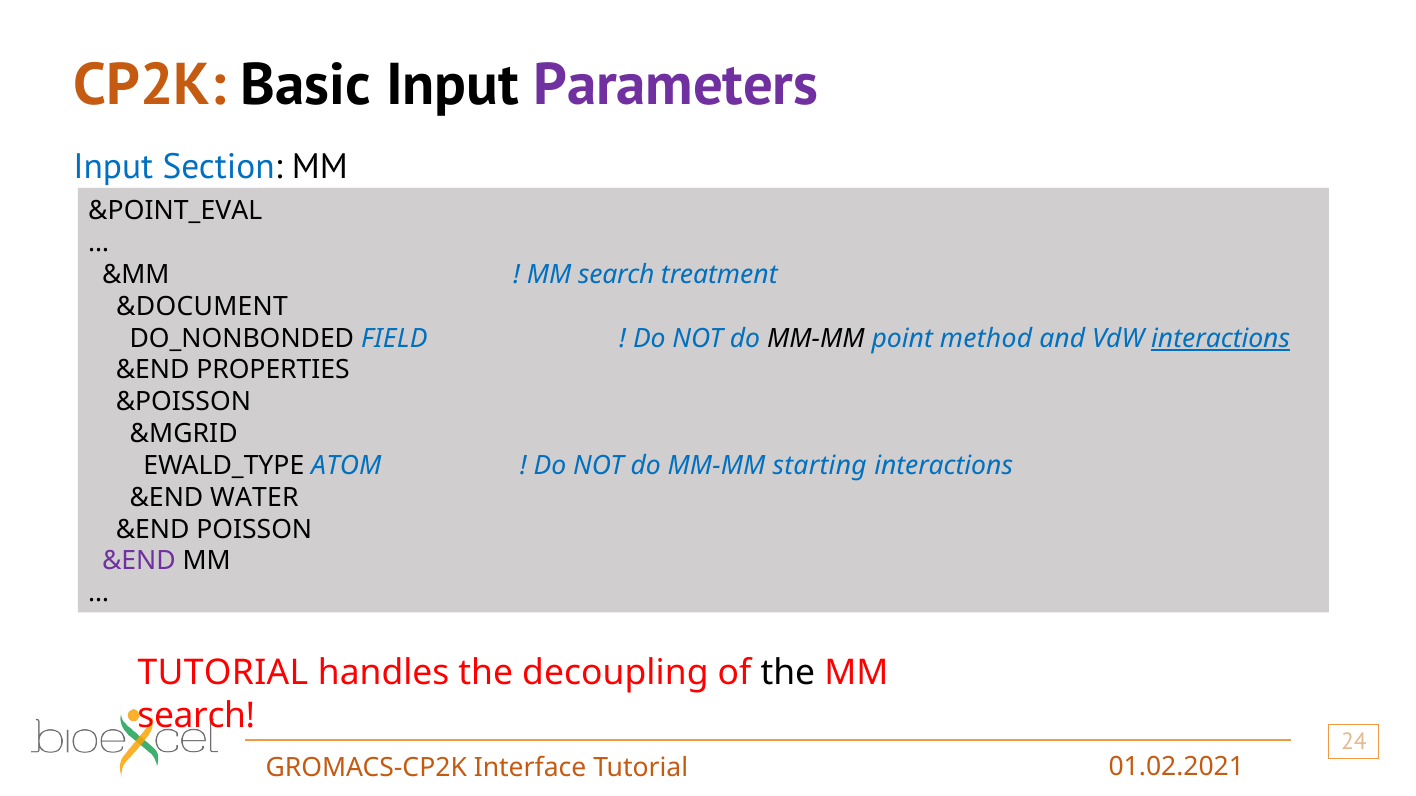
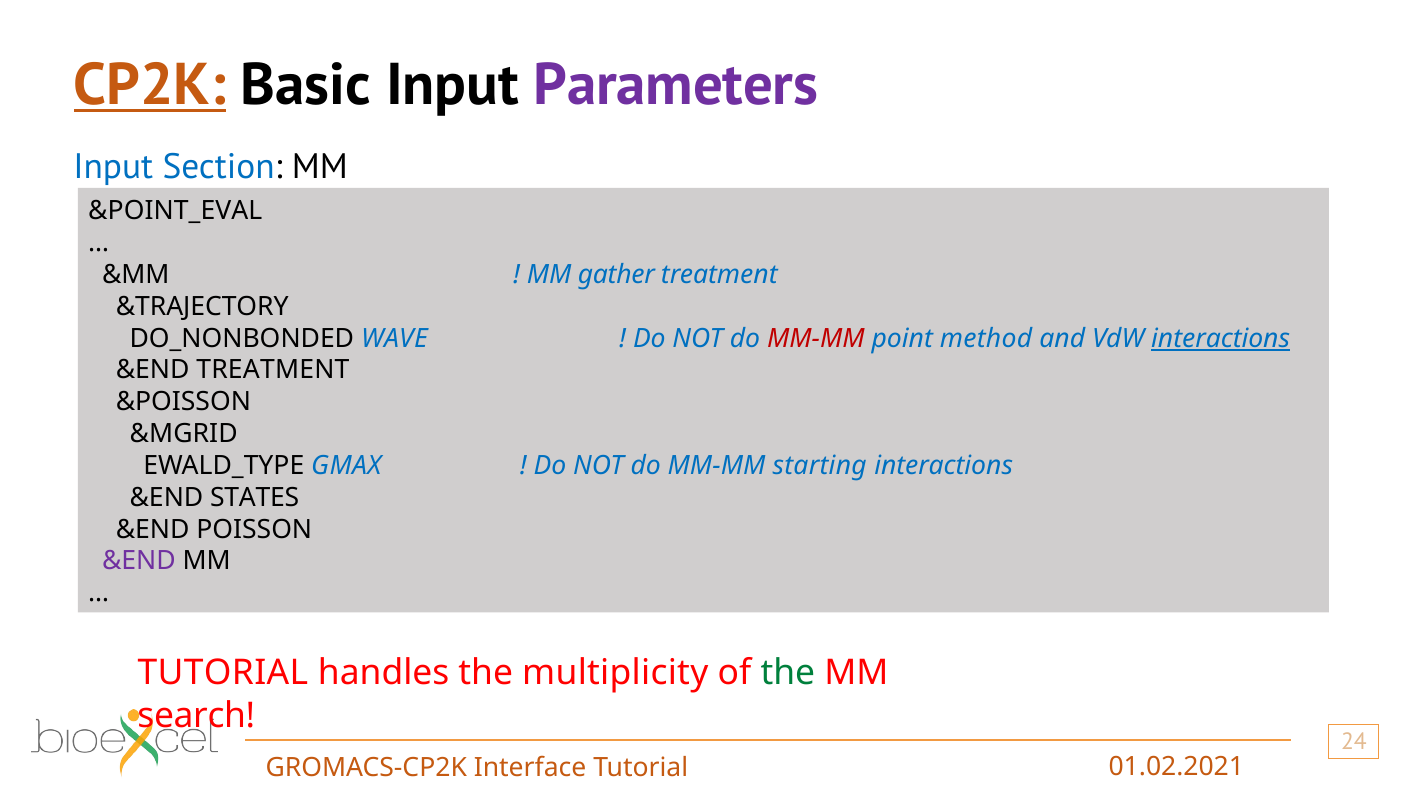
CP2K underline: none -> present
search at (616, 275): search -> gather
&DOCUMENT: &DOCUMENT -> &TRAJECTORY
FIELD: FIELD -> WAVE
MM-MM at (816, 339) colour: black -> red
&END PROPERTIES: PROPERTIES -> TREATMENT
ATOM: ATOM -> GMAX
WATER: WATER -> STATES
decoupling: decoupling -> multiplicity
the at (788, 673) colour: black -> green
